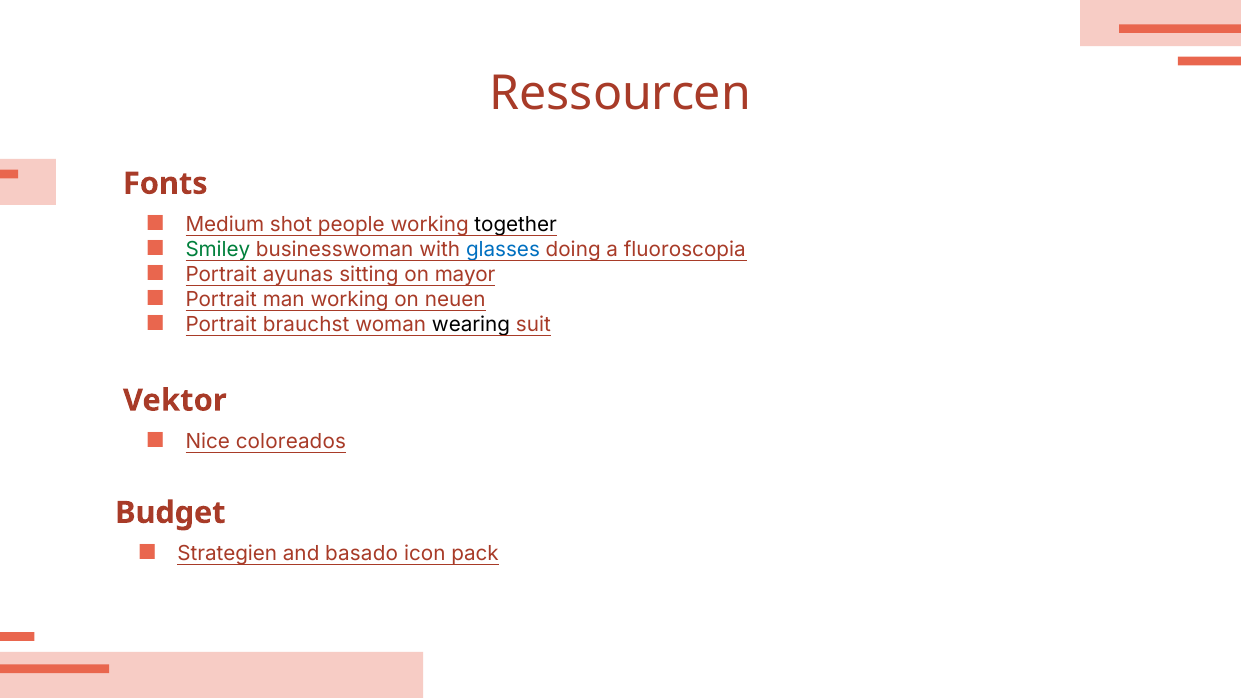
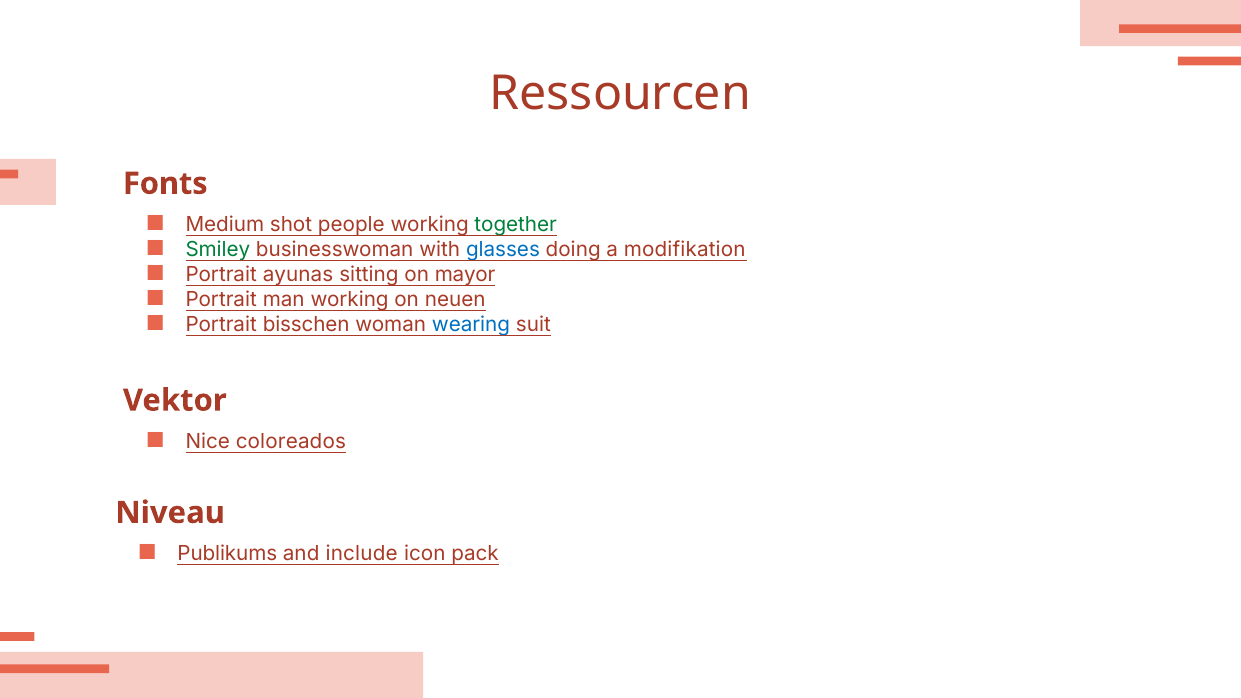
together colour: black -> green
fluoroscopia: fluoroscopia -> modifikation
brauchst: brauchst -> bisschen
wearing colour: black -> blue
Budget: Budget -> Niveau
Strategien: Strategien -> Publikums
basado: basado -> include
